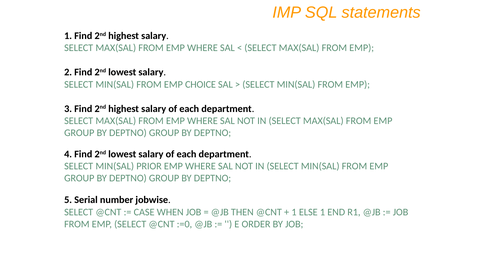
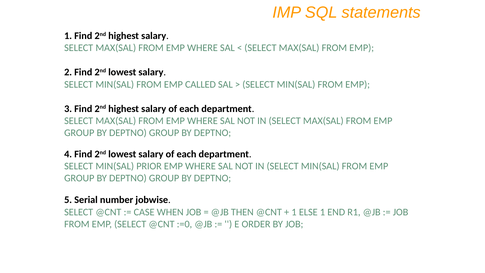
CHOICE: CHOICE -> CALLED
